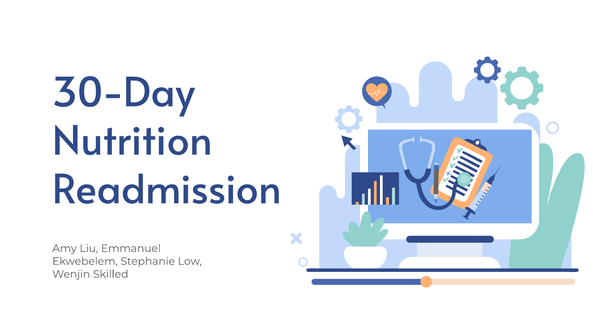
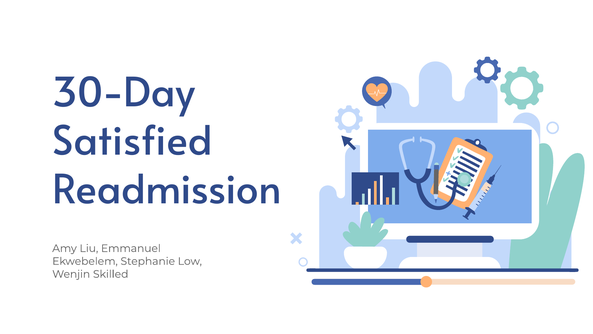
Nutrition: Nutrition -> Satisfied
